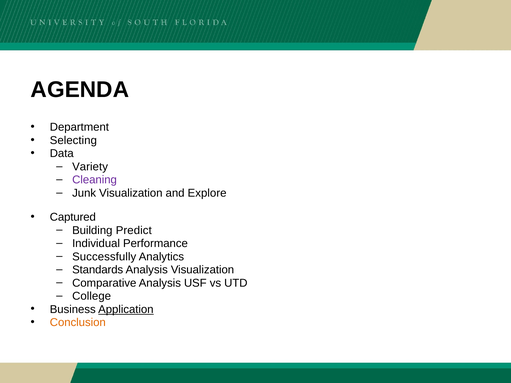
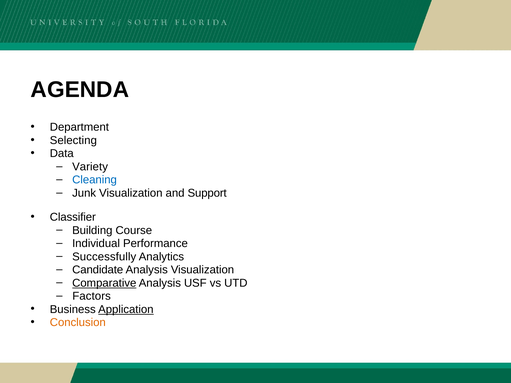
Cleaning colour: purple -> blue
Explore: Explore -> Support
Captured: Captured -> Classifier
Predict: Predict -> Course
Standards: Standards -> Candidate
Comparative underline: none -> present
College: College -> Factors
